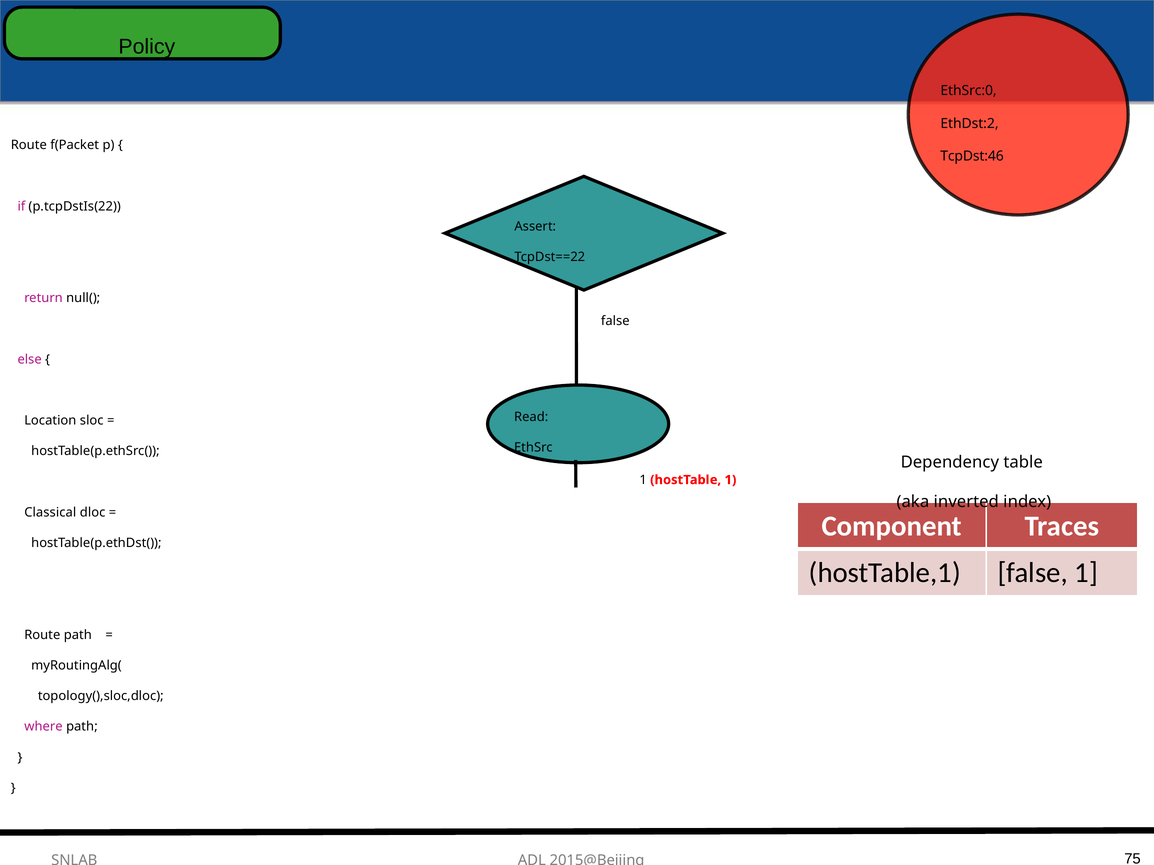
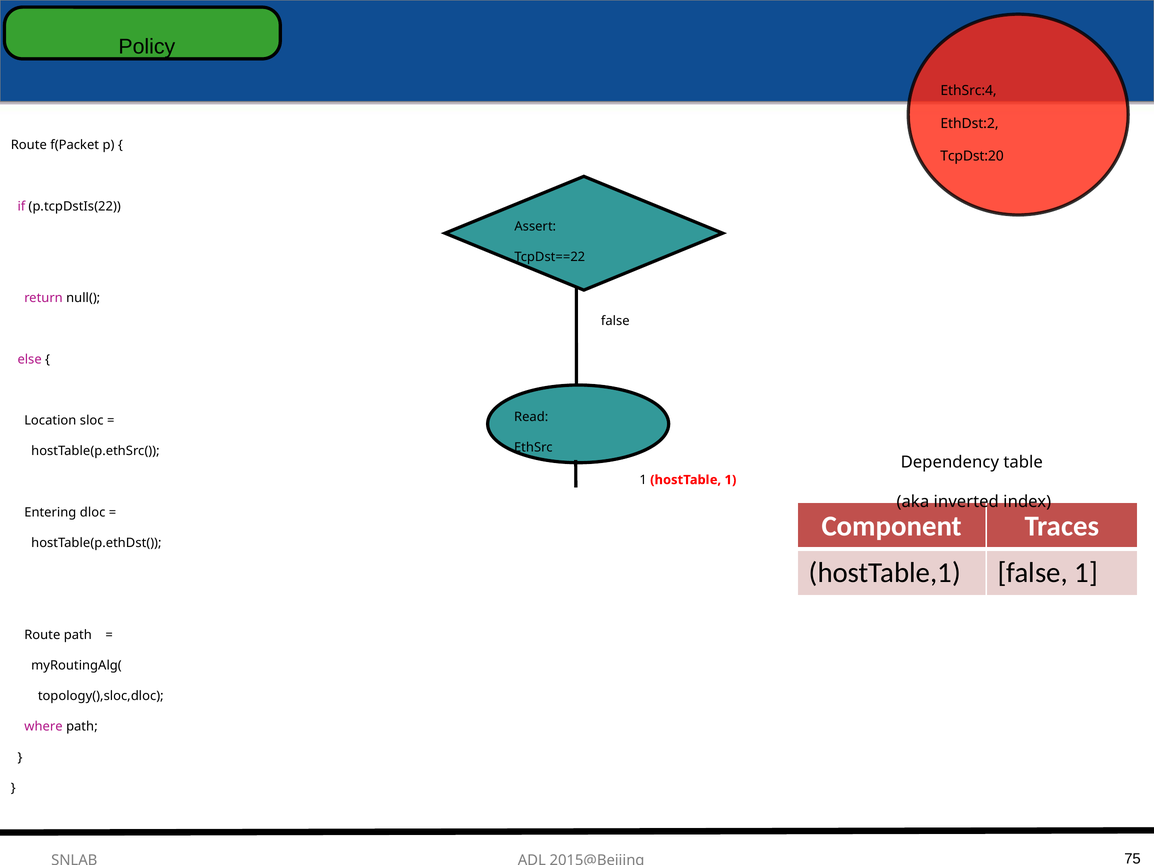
EthSrc:0: EthSrc:0 -> EthSrc:4
TcpDst:46: TcpDst:46 -> TcpDst:20
Classical: Classical -> Entering
